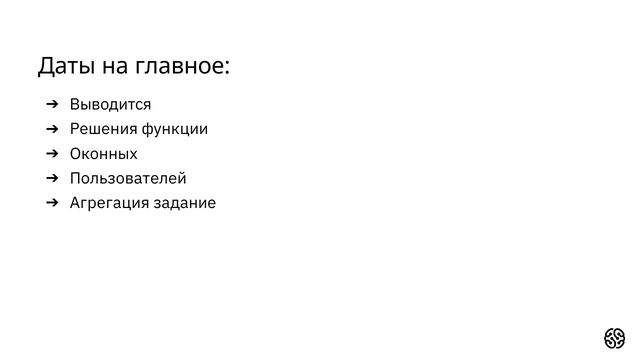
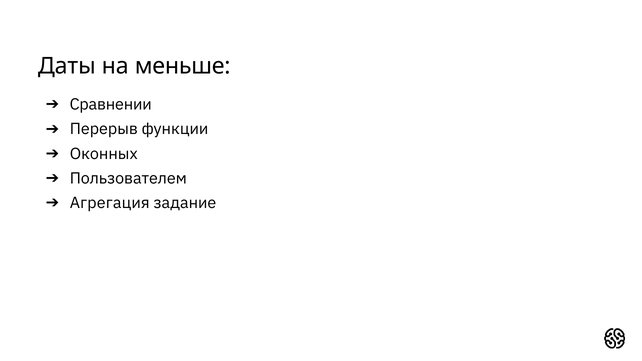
главное: главное -> меньше
Выводится: Выводится -> Сравнении
Решения: Решения -> Перерыв
Пользователей: Пользователей -> Пользователем
